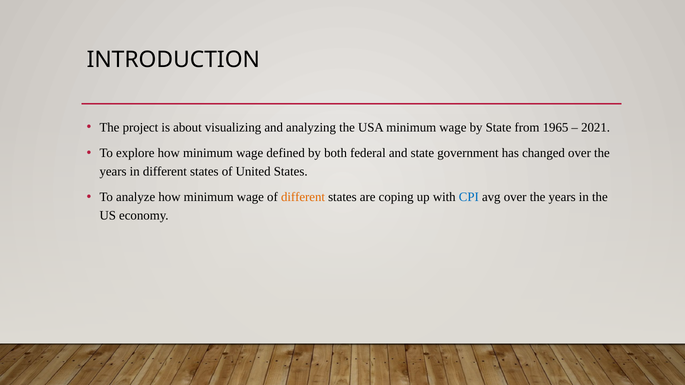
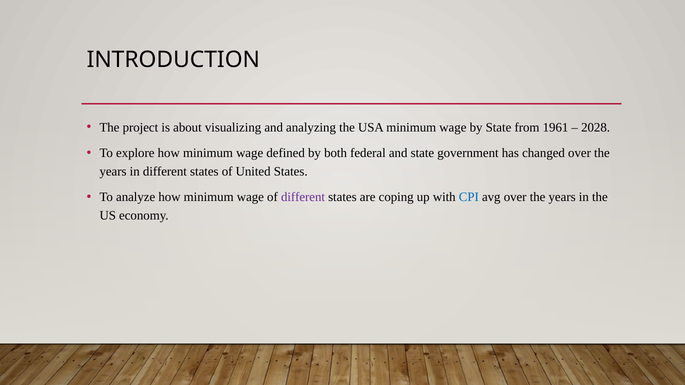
1965: 1965 -> 1961
2021: 2021 -> 2028
different at (303, 197) colour: orange -> purple
